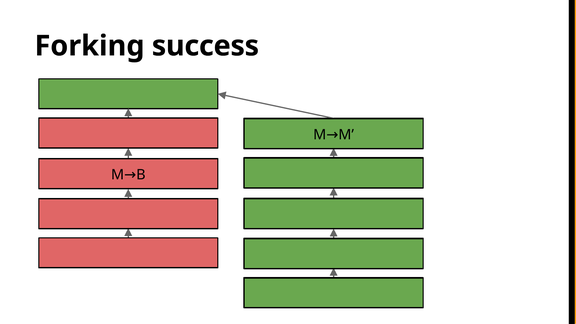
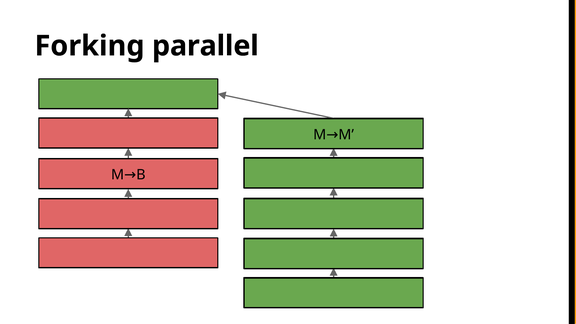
success: success -> parallel
